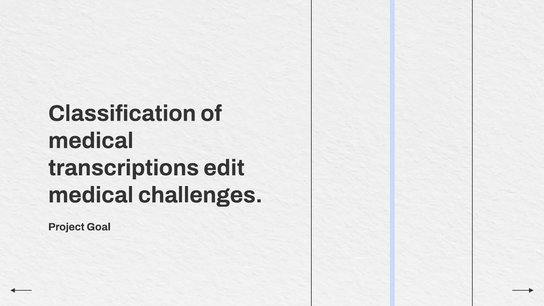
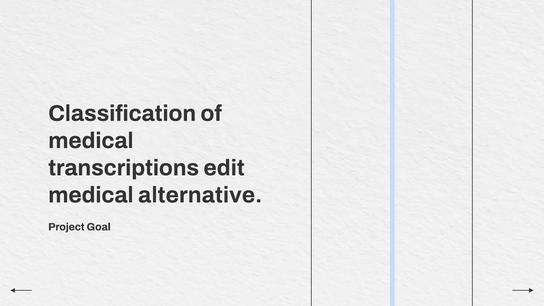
challenges: challenges -> alternative
